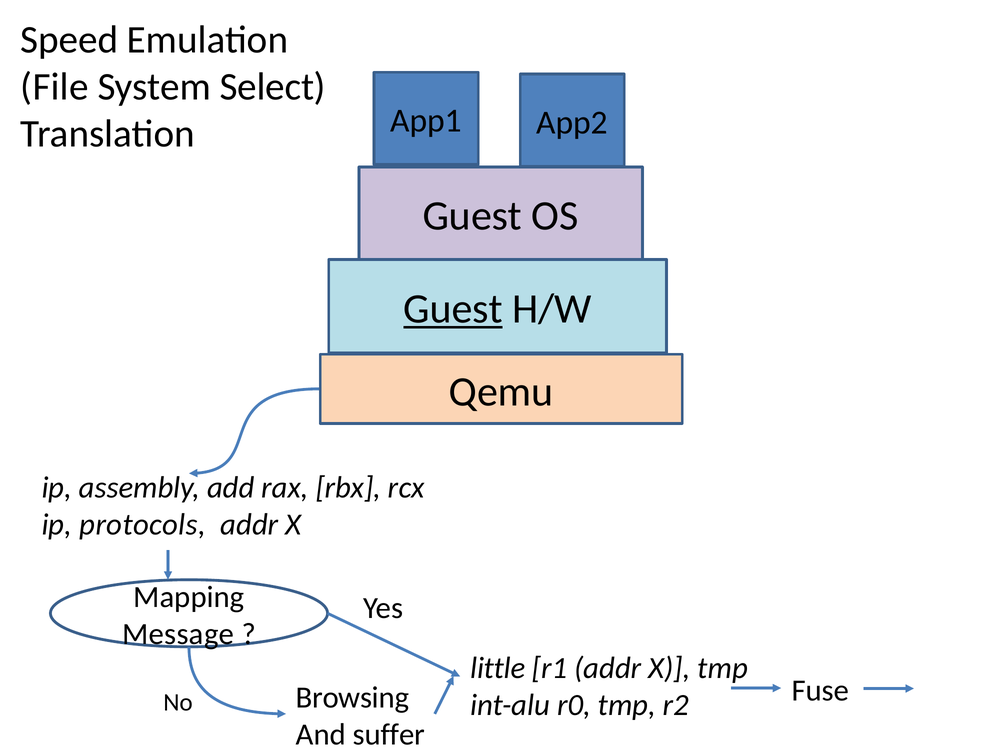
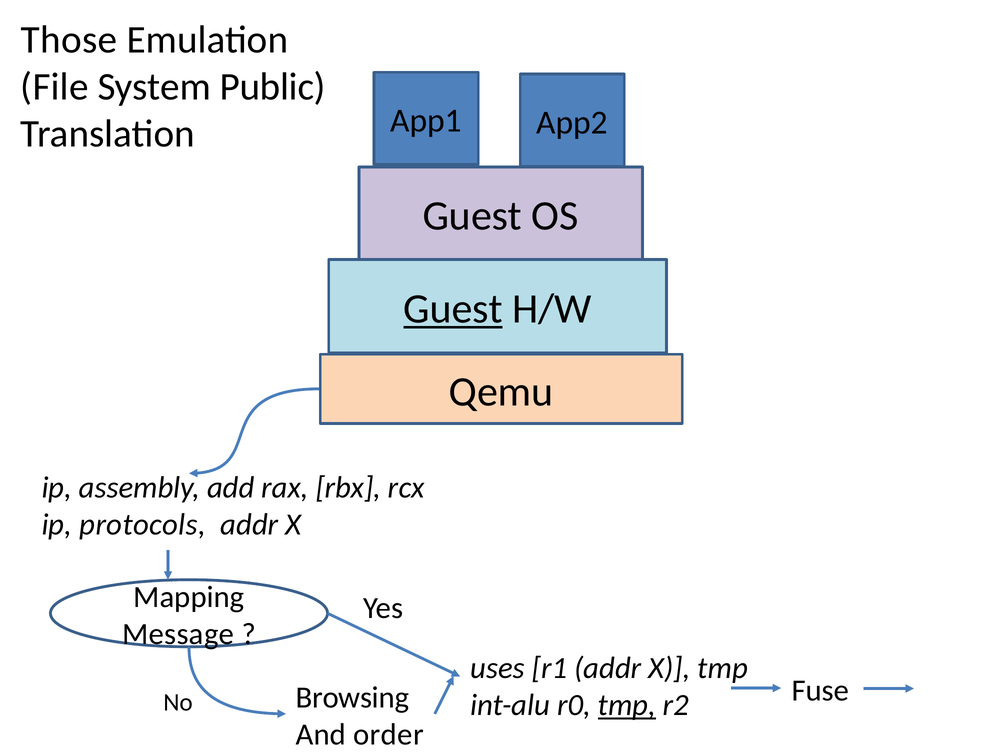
Speed: Speed -> Those
Select: Select -> Public
little: little -> uses
tmp at (627, 705) underline: none -> present
suffer: suffer -> order
